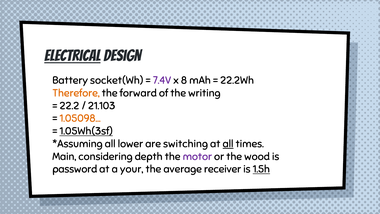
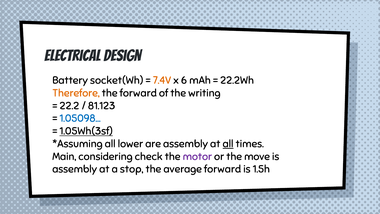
Electrical underline: present -> none
7.4V colour: purple -> orange
8: 8 -> 6
21.103: 21.103 -> 81.123
1.05098… colour: orange -> blue
are switching: switching -> assembly
depth: depth -> check
wood: wood -> move
password at (75, 169): password -> assembly
your: your -> stop
average receiver: receiver -> forward
1.5h underline: present -> none
